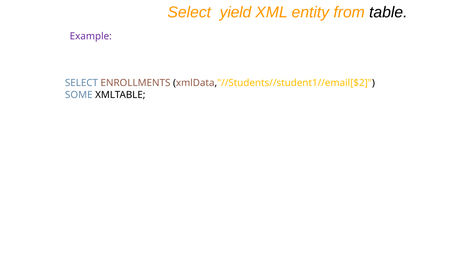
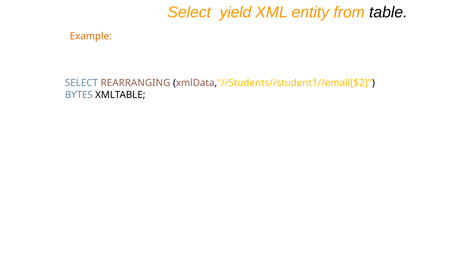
Example colour: purple -> orange
ENROLLMENTS: ENROLLMENTS -> REARRANGING
SOME: SOME -> BYTES
